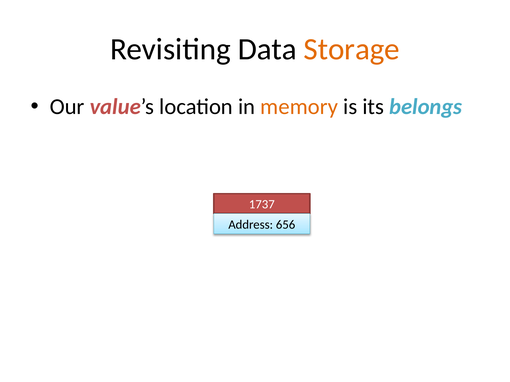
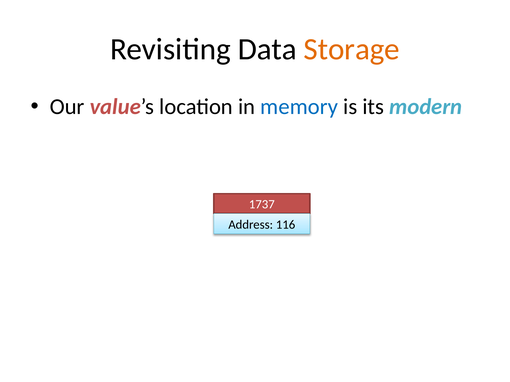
memory colour: orange -> blue
belongs: belongs -> modern
656: 656 -> 116
